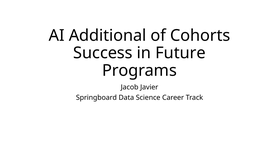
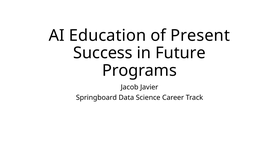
Additional: Additional -> Education
Cohorts: Cohorts -> Present
